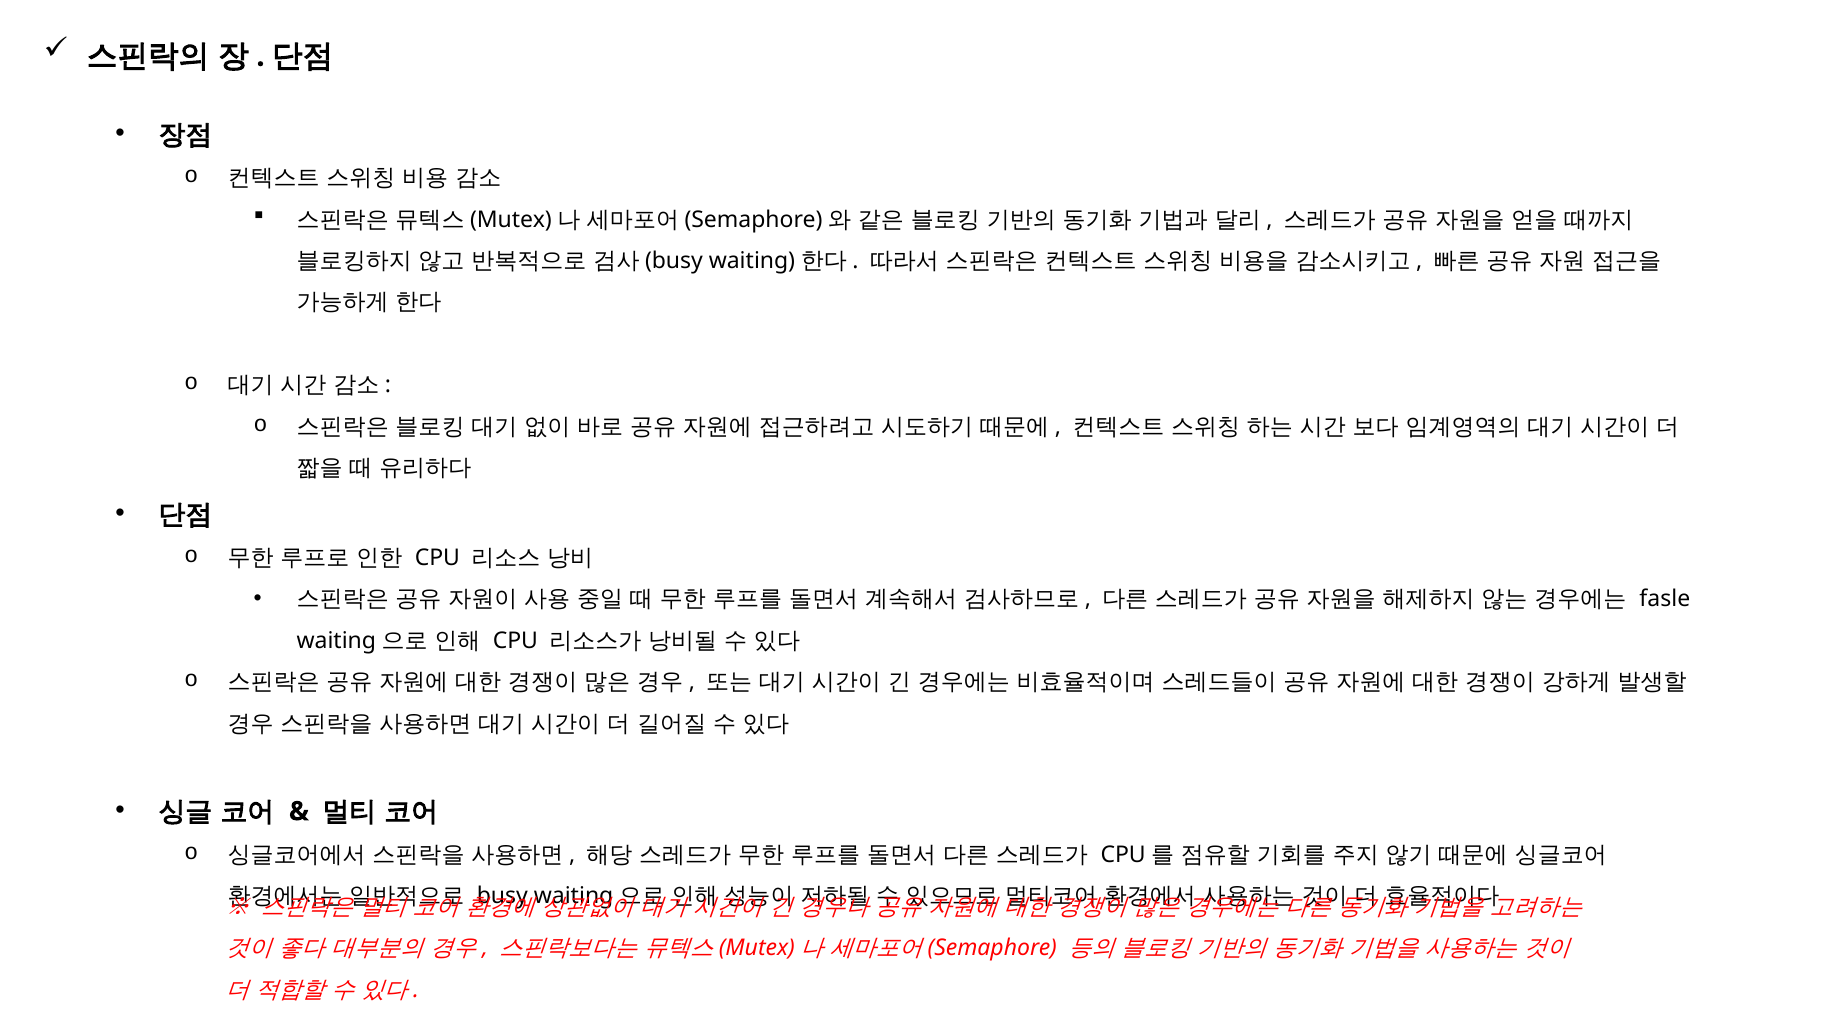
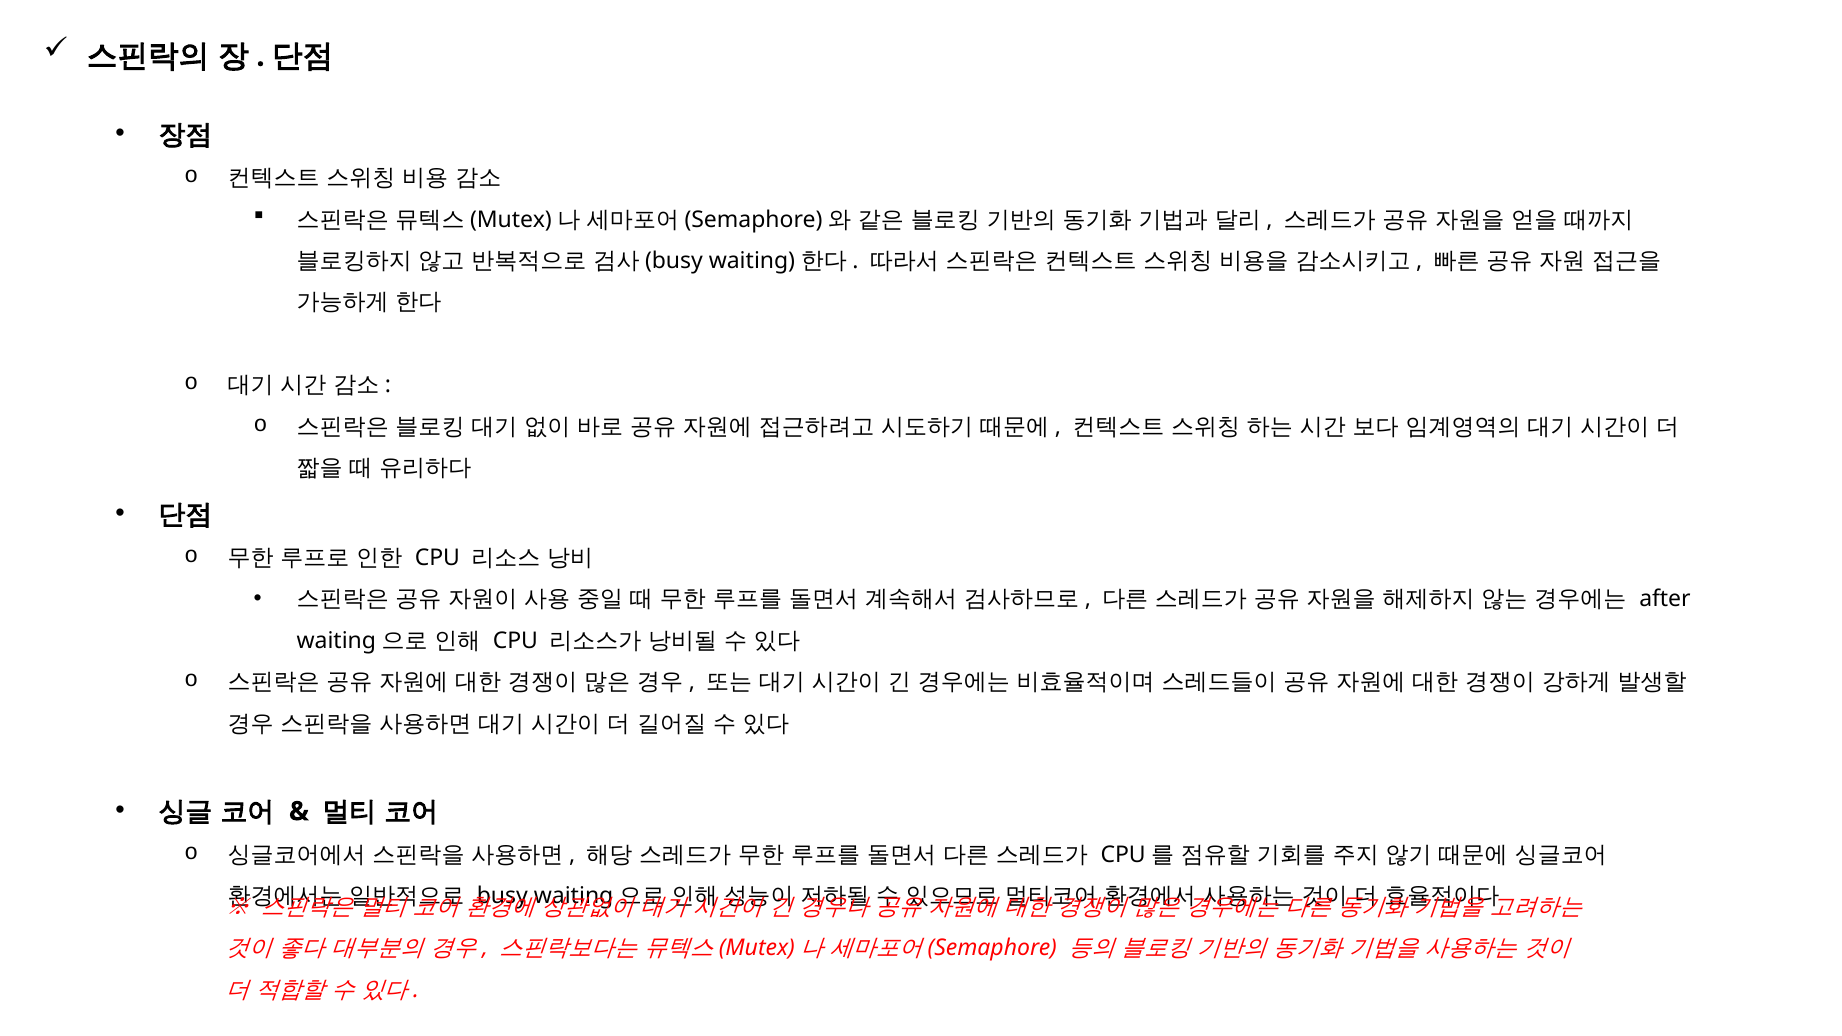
fasle: fasle -> after
